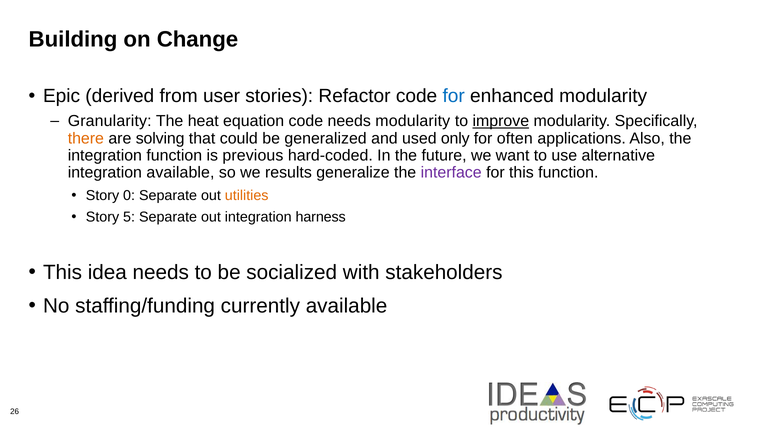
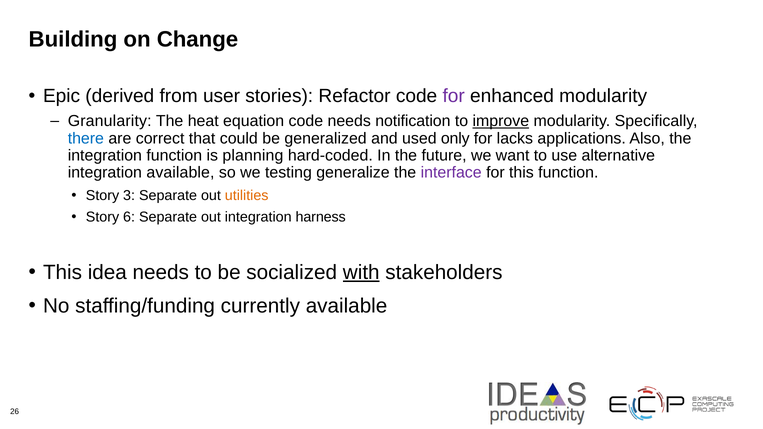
for at (454, 96) colour: blue -> purple
needs modularity: modularity -> notification
there colour: orange -> blue
solving: solving -> correct
often: often -> lacks
previous: previous -> planning
results: results -> testing
0: 0 -> 3
5: 5 -> 6
with underline: none -> present
